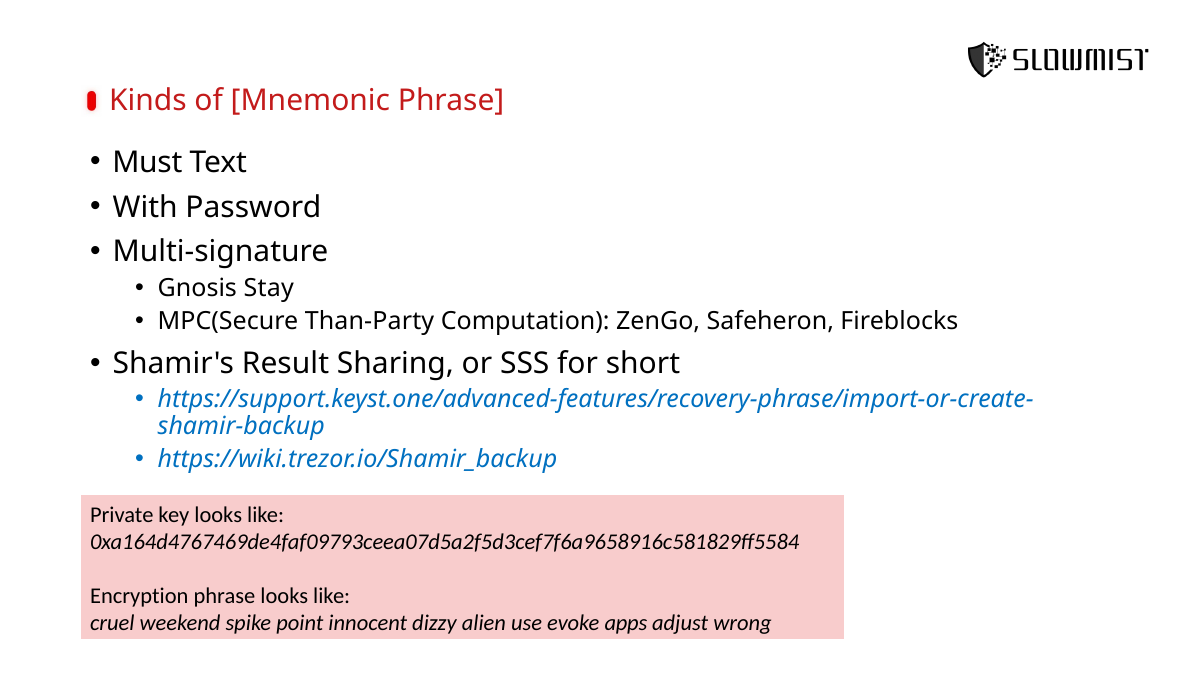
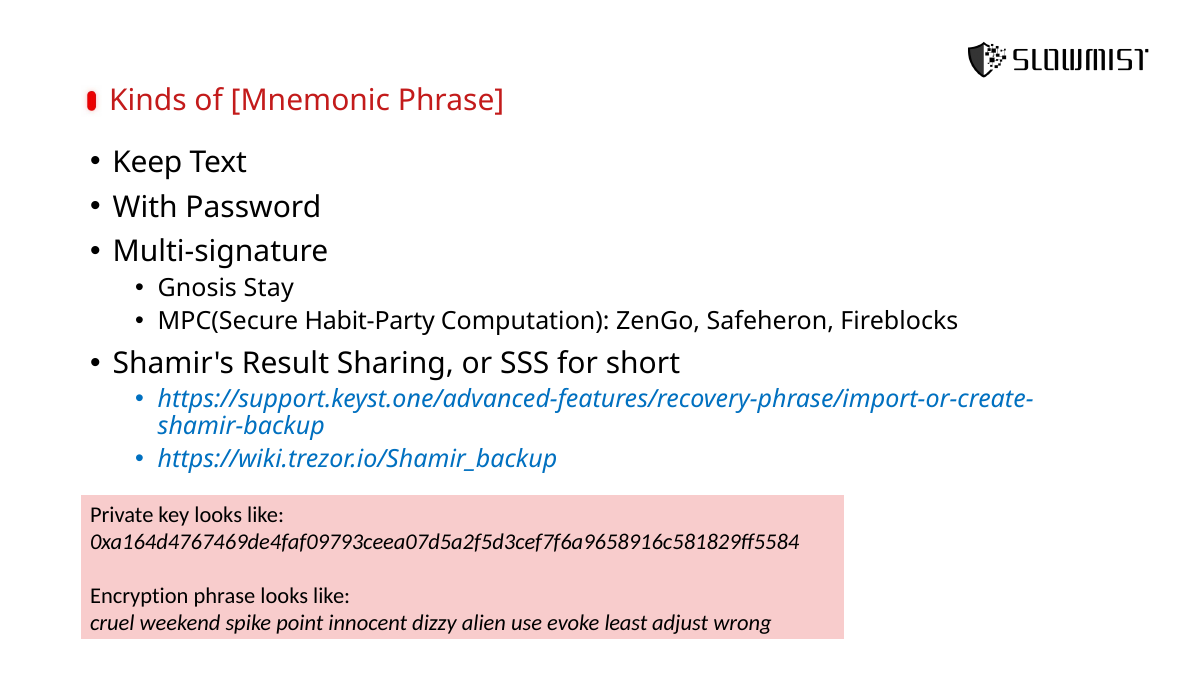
Must: Must -> Keep
Than-Party: Than-Party -> Habit-Party
apps: apps -> least
